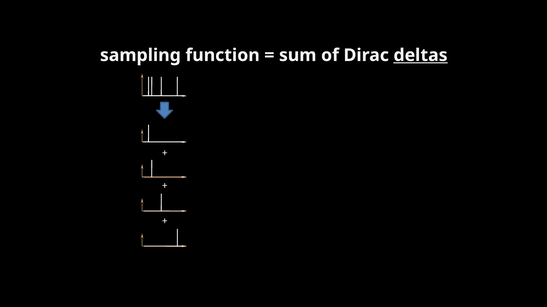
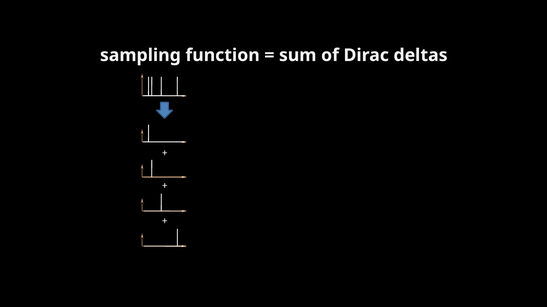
deltas underline: present -> none
